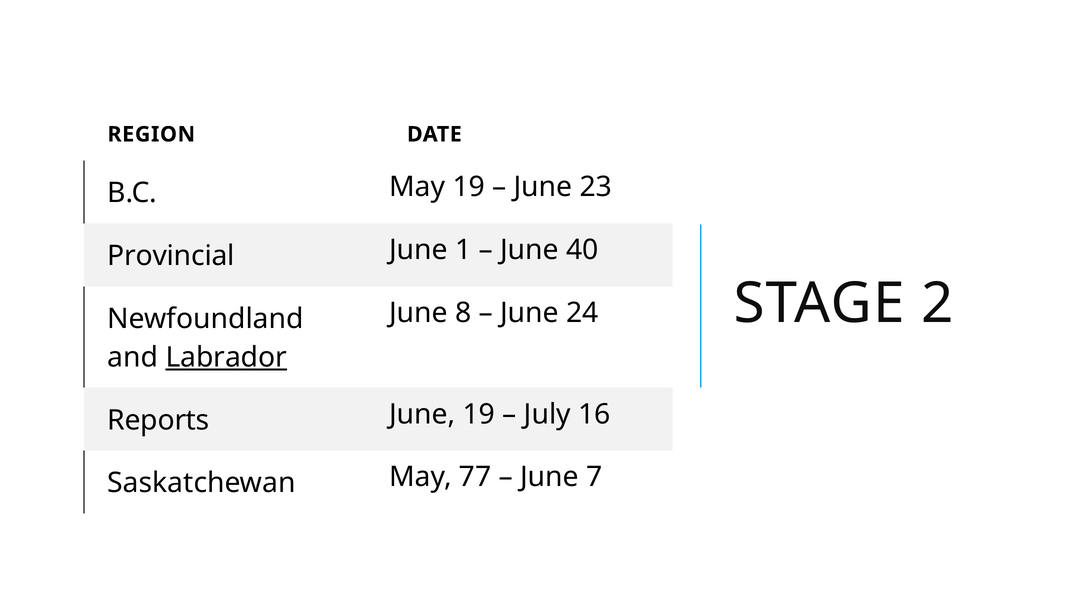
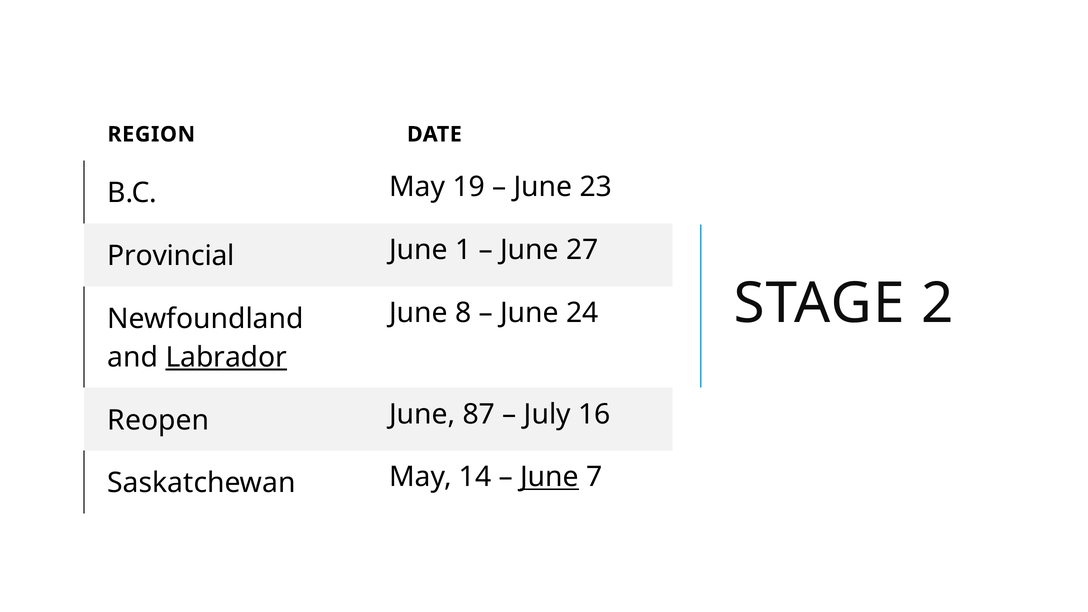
40: 40 -> 27
Reports: Reports -> Reopen
June 19: 19 -> 87
77: 77 -> 14
June at (550, 477) underline: none -> present
